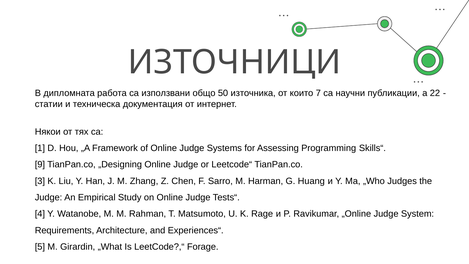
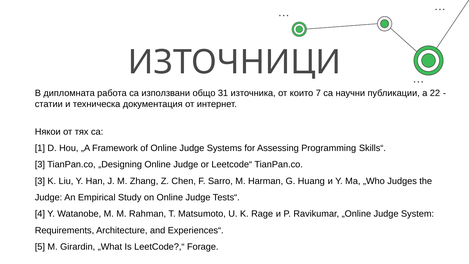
50: 50 -> 31
9 at (40, 165): 9 -> 3
